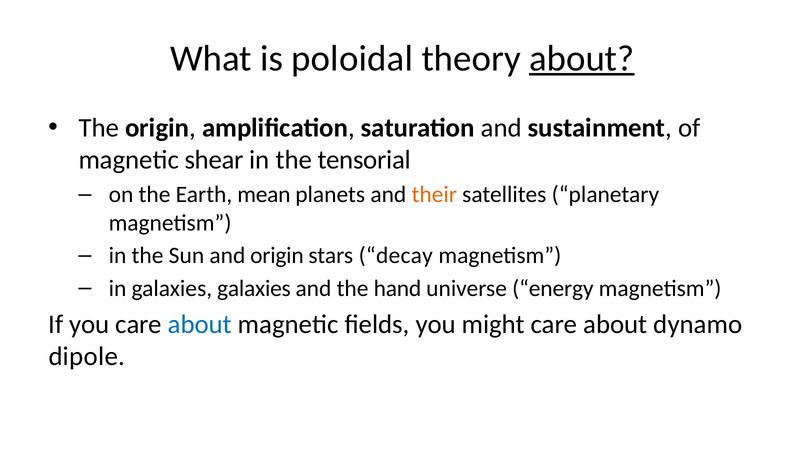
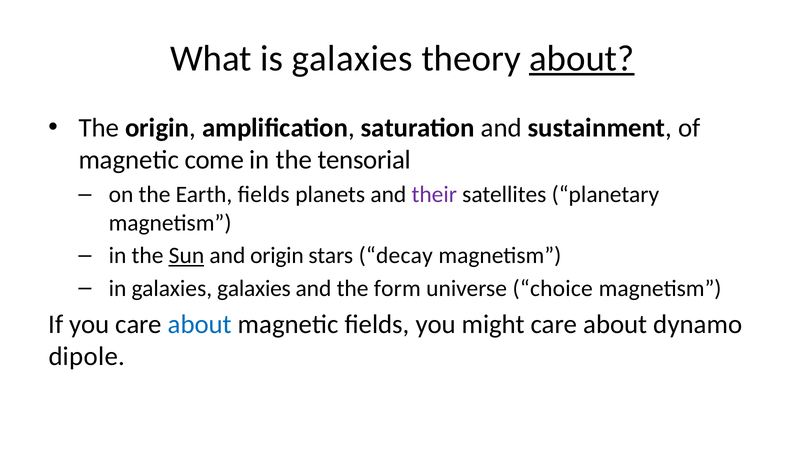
is poloidal: poloidal -> galaxies
shear: shear -> come
Earth mean: mean -> ﬁelds
their colour: orange -> purple
Sun underline: none -> present
hand: hand -> form
energy: energy -> choice
